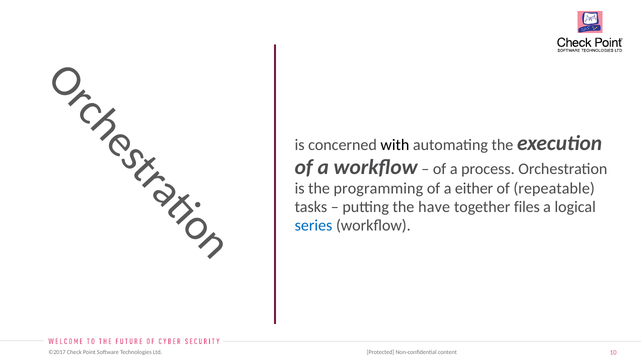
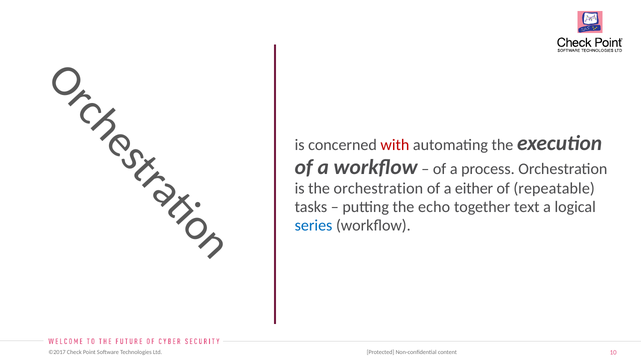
with colour: black -> red
the programming: programming -> orchestration
have: have -> echo
files: files -> text
